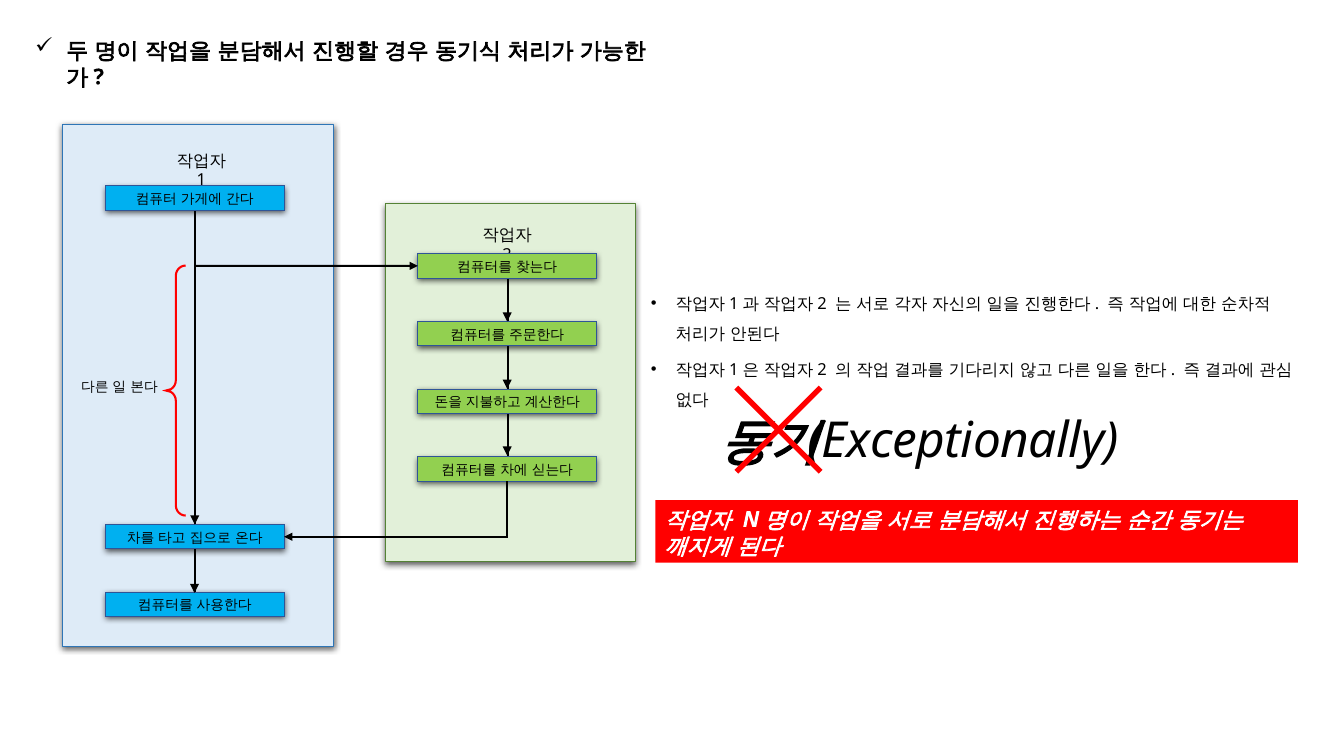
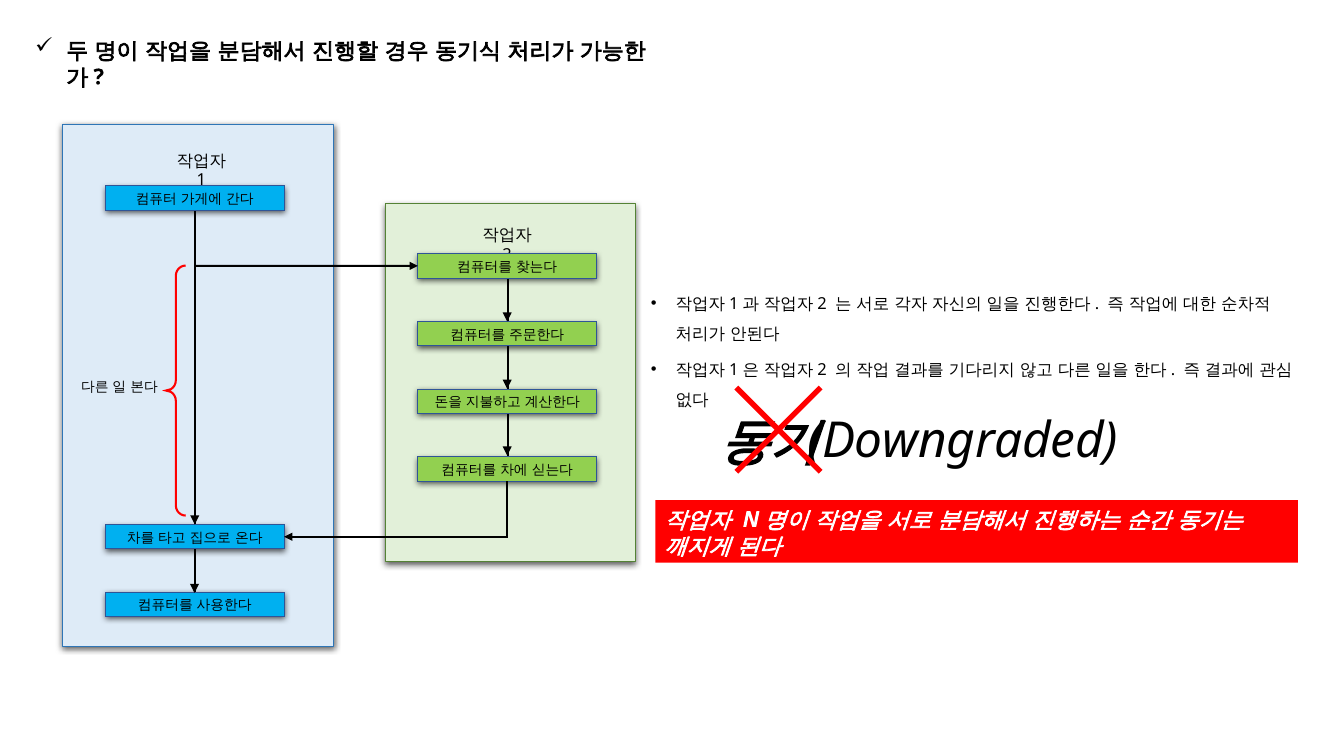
Exceptionally: Exceptionally -> Downgraded
